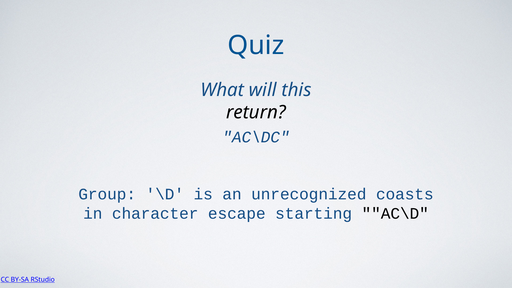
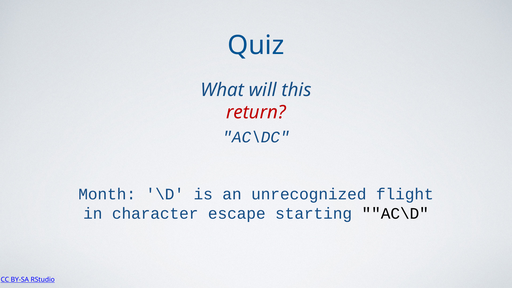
return colour: black -> red
Group: Group -> Month
coasts: coasts -> flight
